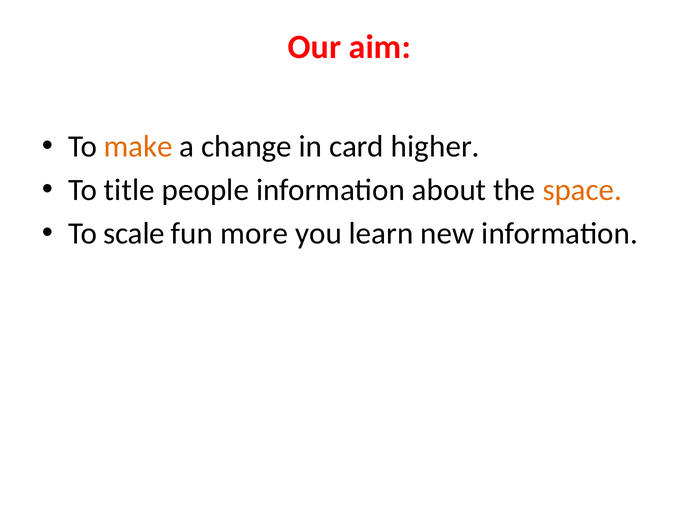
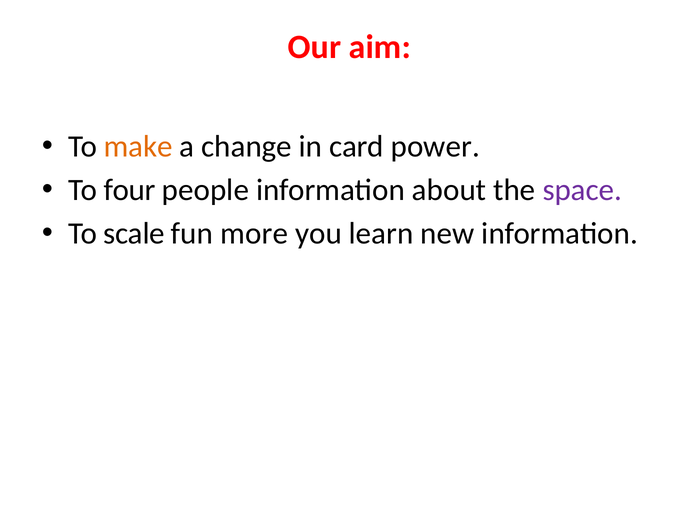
higher: higher -> power
title: title -> four
space colour: orange -> purple
